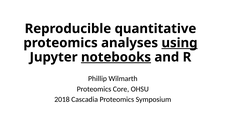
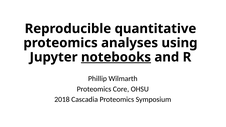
using underline: present -> none
